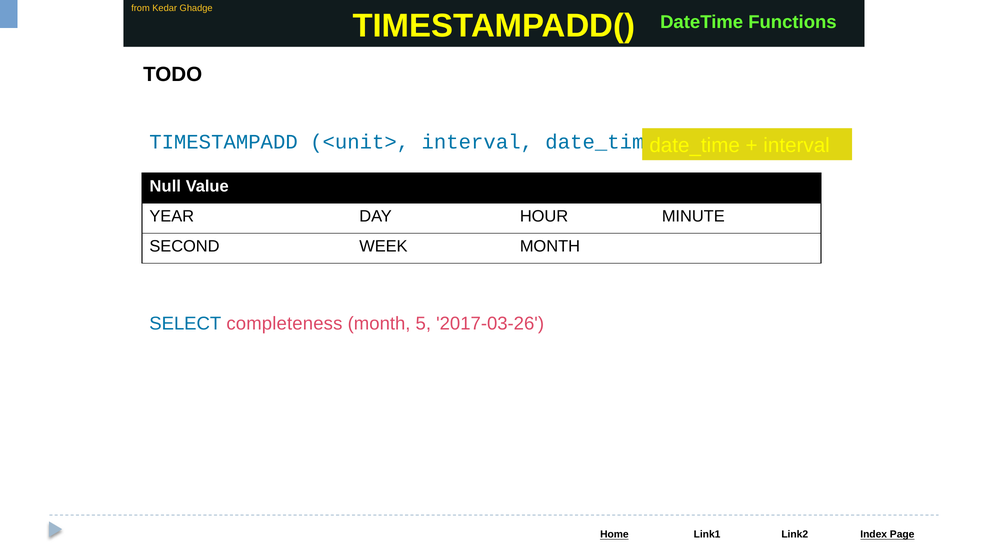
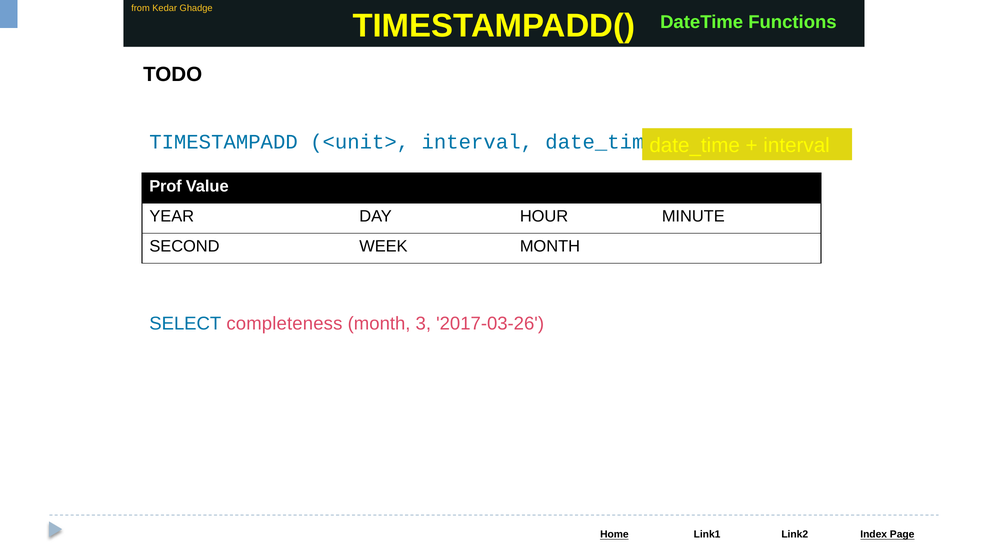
Null: Null -> Prof
5: 5 -> 3
